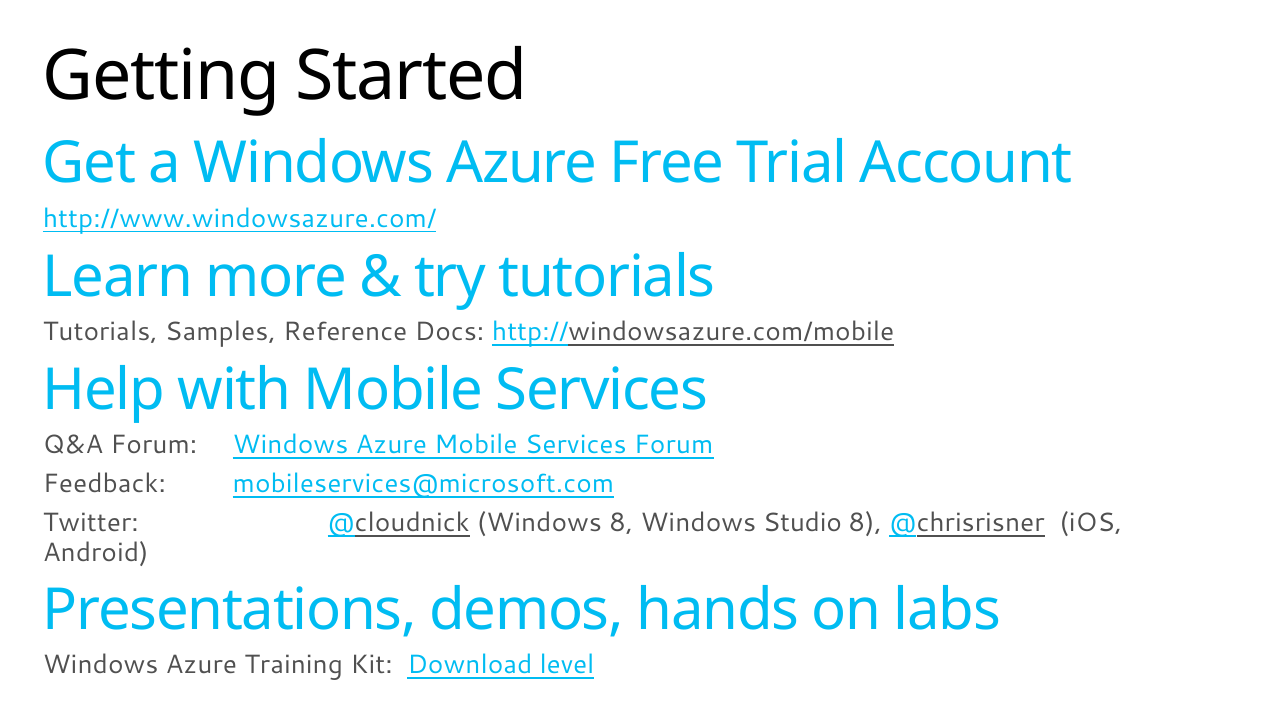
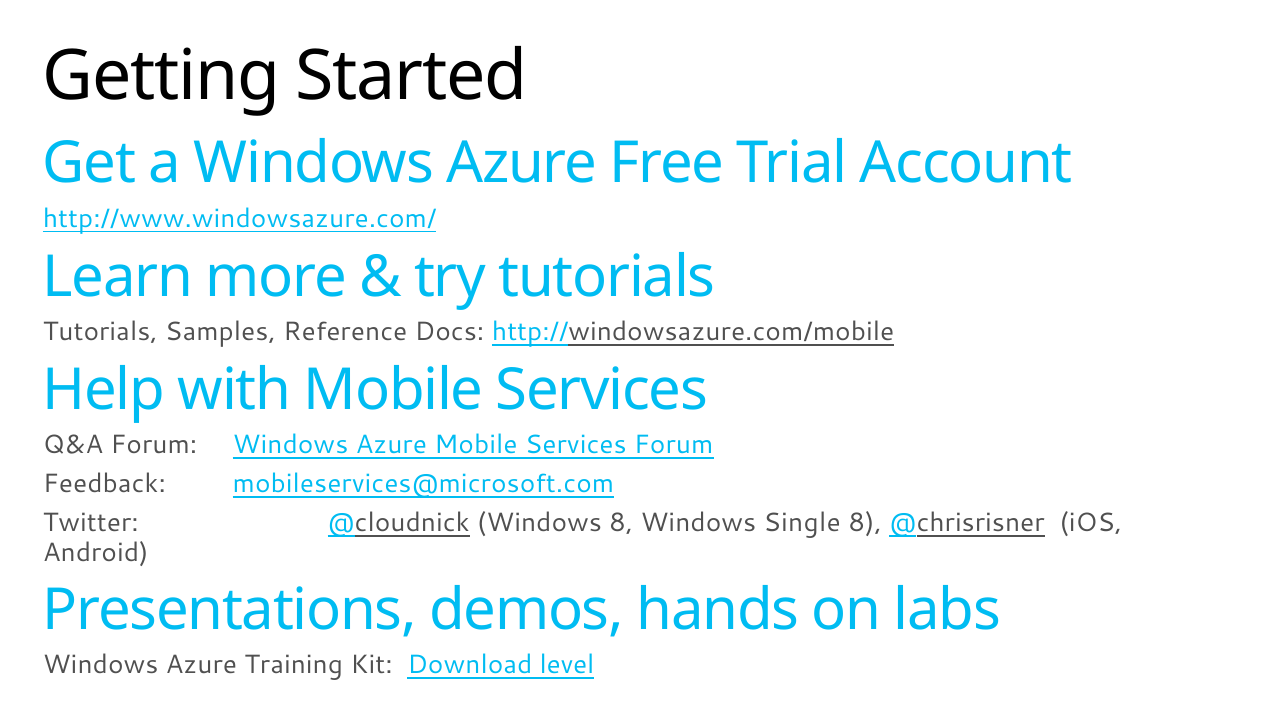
Studio: Studio -> Single
